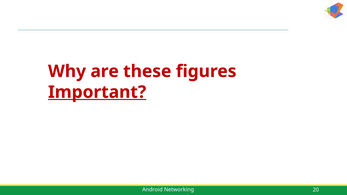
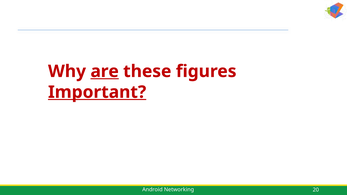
are underline: none -> present
